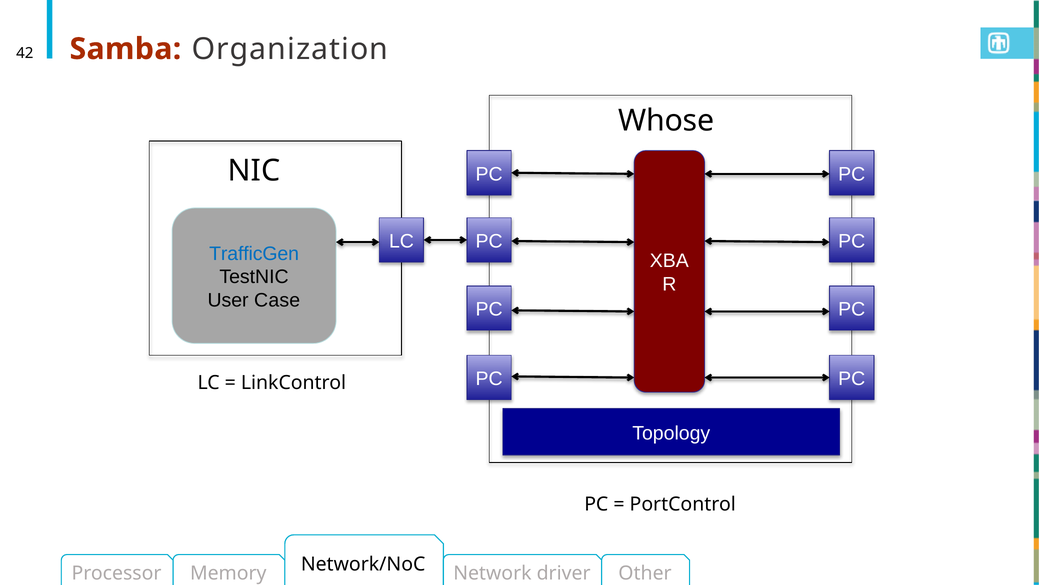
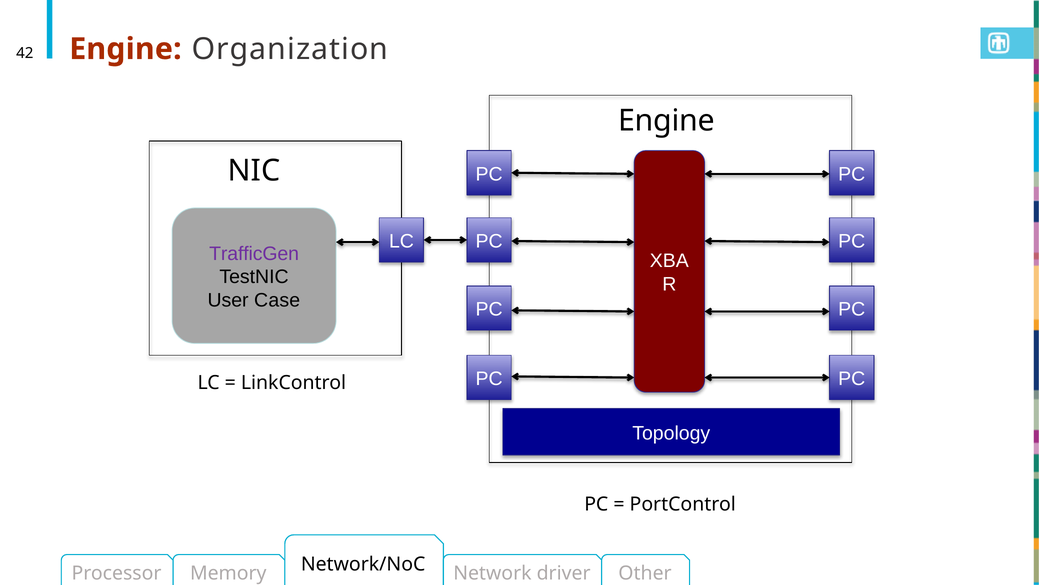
42 Samba: Samba -> Engine
Whose at (666, 120): Whose -> Engine
TrafficGen colour: blue -> purple
